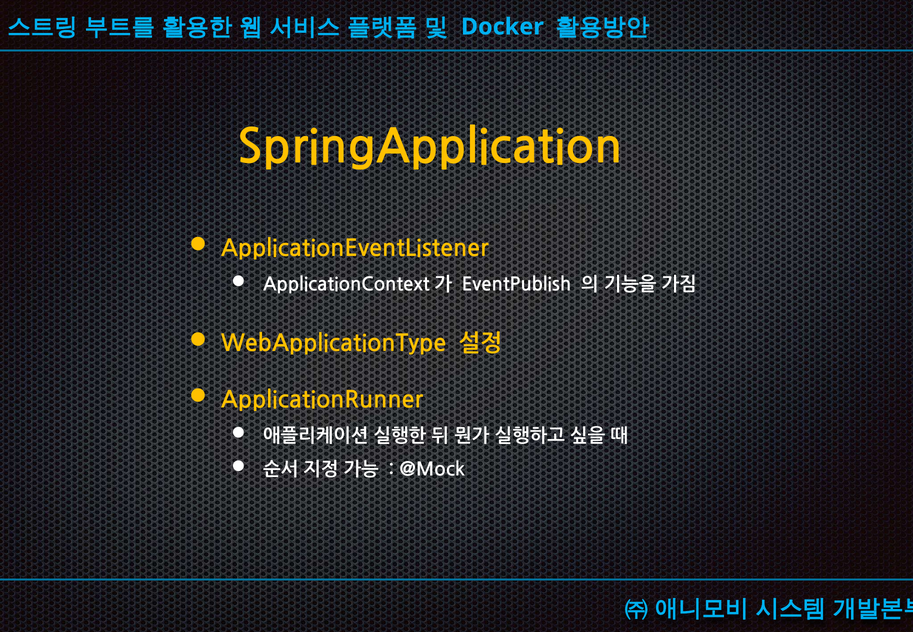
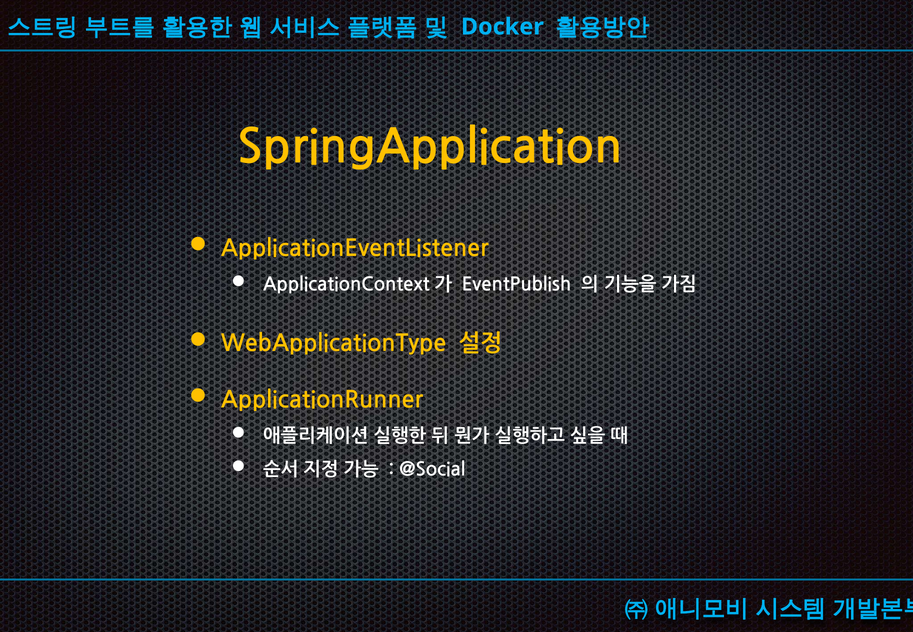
@Mock: @Mock -> @Social
